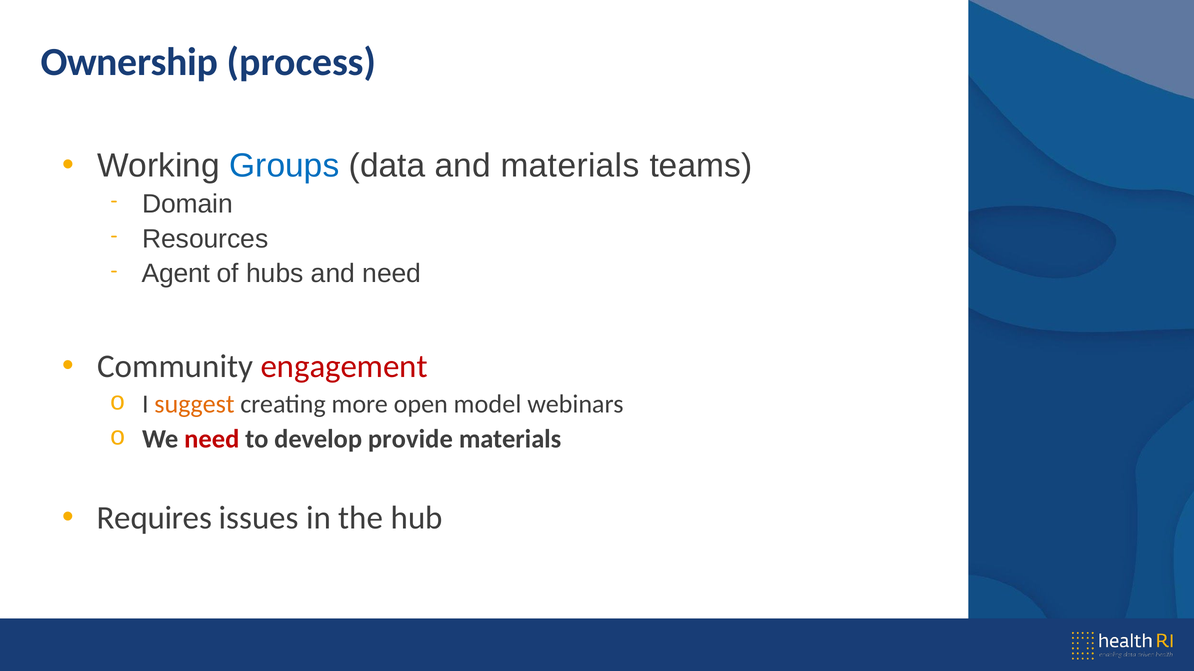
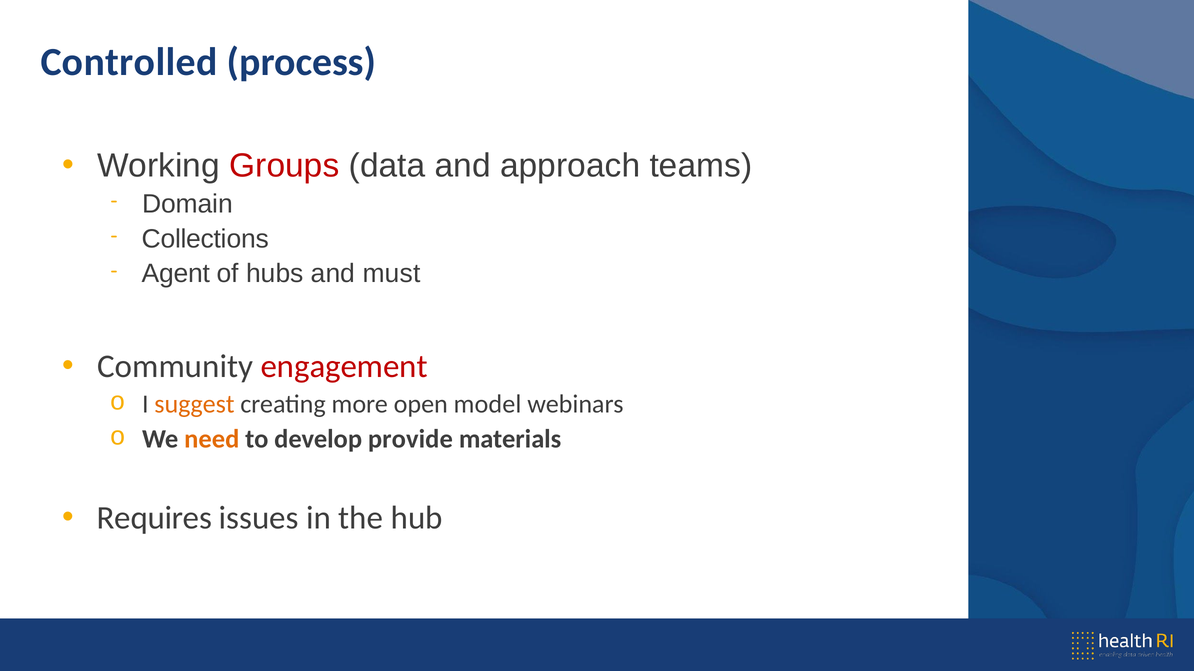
Ownership: Ownership -> Controlled
Groups colour: blue -> red
and materials: materials -> approach
Resources: Resources -> Collections
and need: need -> must
need at (212, 439) colour: red -> orange
